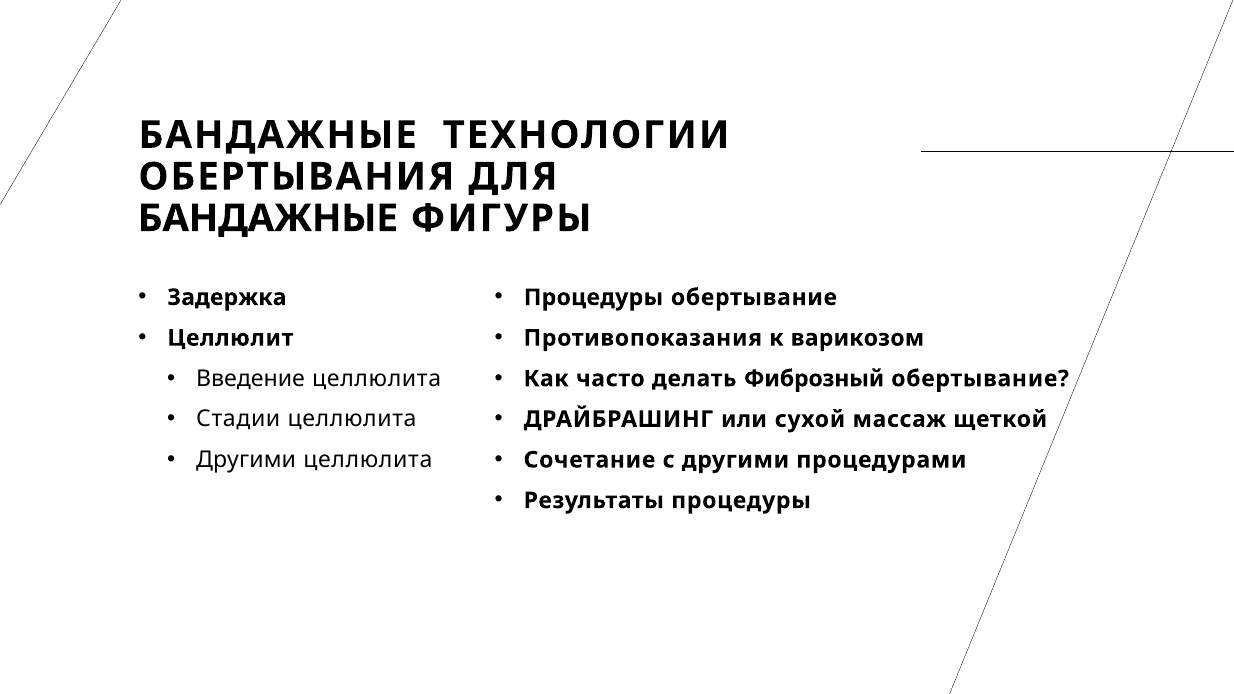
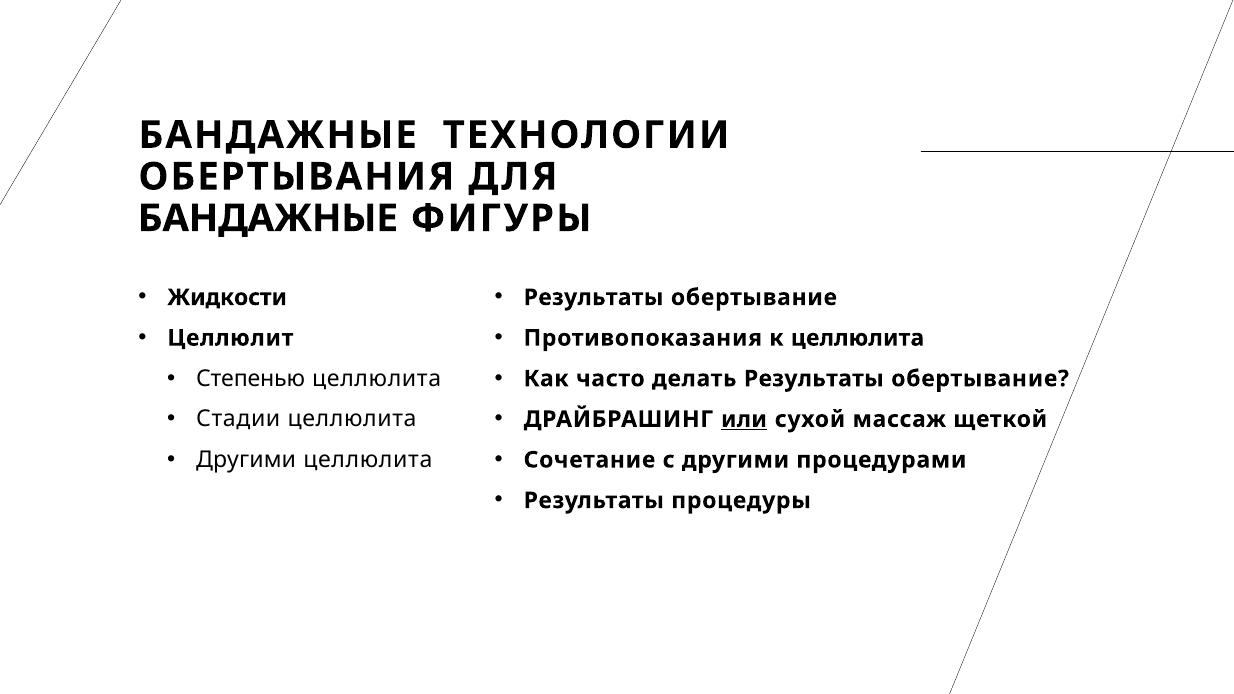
Задержка: Задержка -> Жидкости
Процедуры at (594, 297): Процедуры -> Результаты
к варикозом: варикозом -> целлюлита
Введение: Введение -> Степенью
делать Фиброзный: Фиброзный -> Результаты
или underline: none -> present
